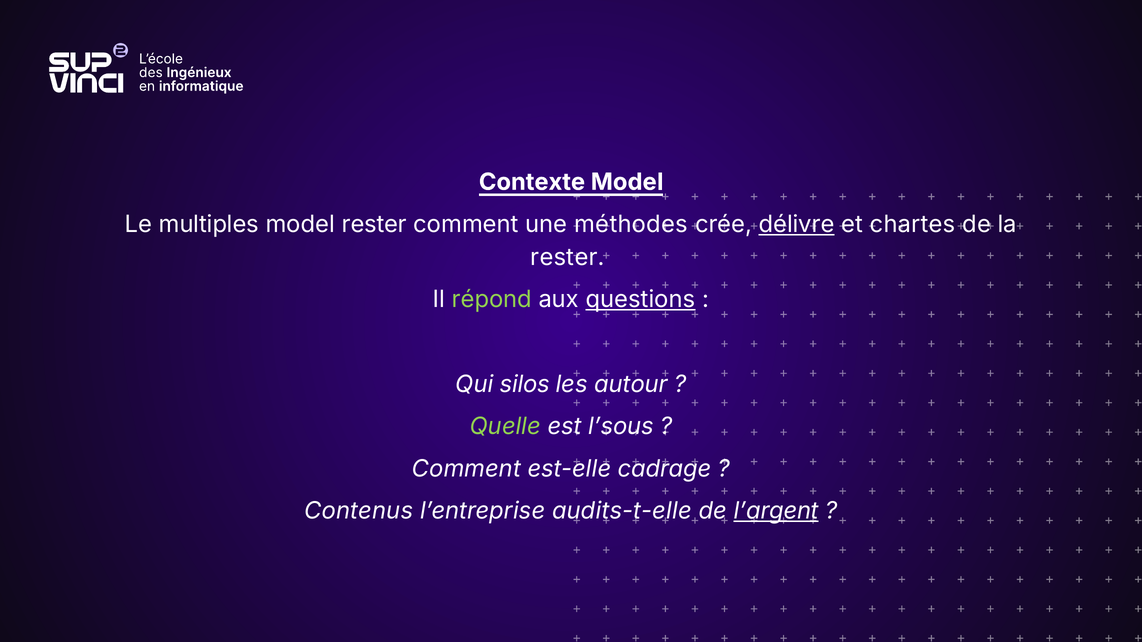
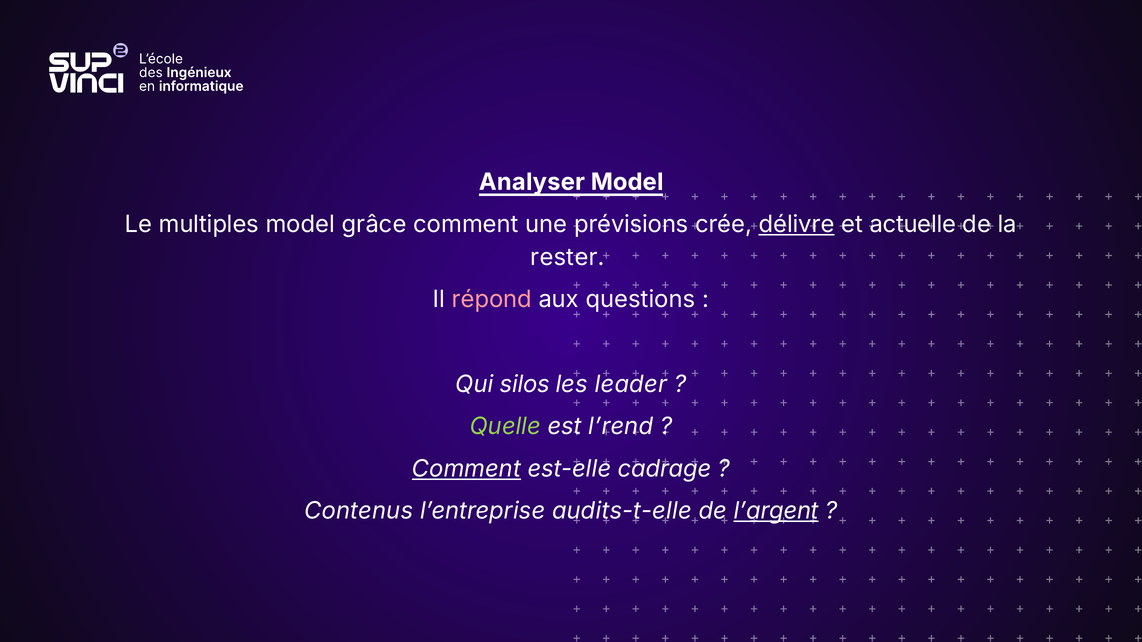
Contexte: Contexte -> Analyser
model rester: rester -> grâce
méthodes: méthodes -> prévisions
chartes: chartes -> actuelle
répond colour: light green -> pink
questions underline: present -> none
autour: autour -> leader
l’sous: l’sous -> l’rend
Comment at (466, 469) underline: none -> present
